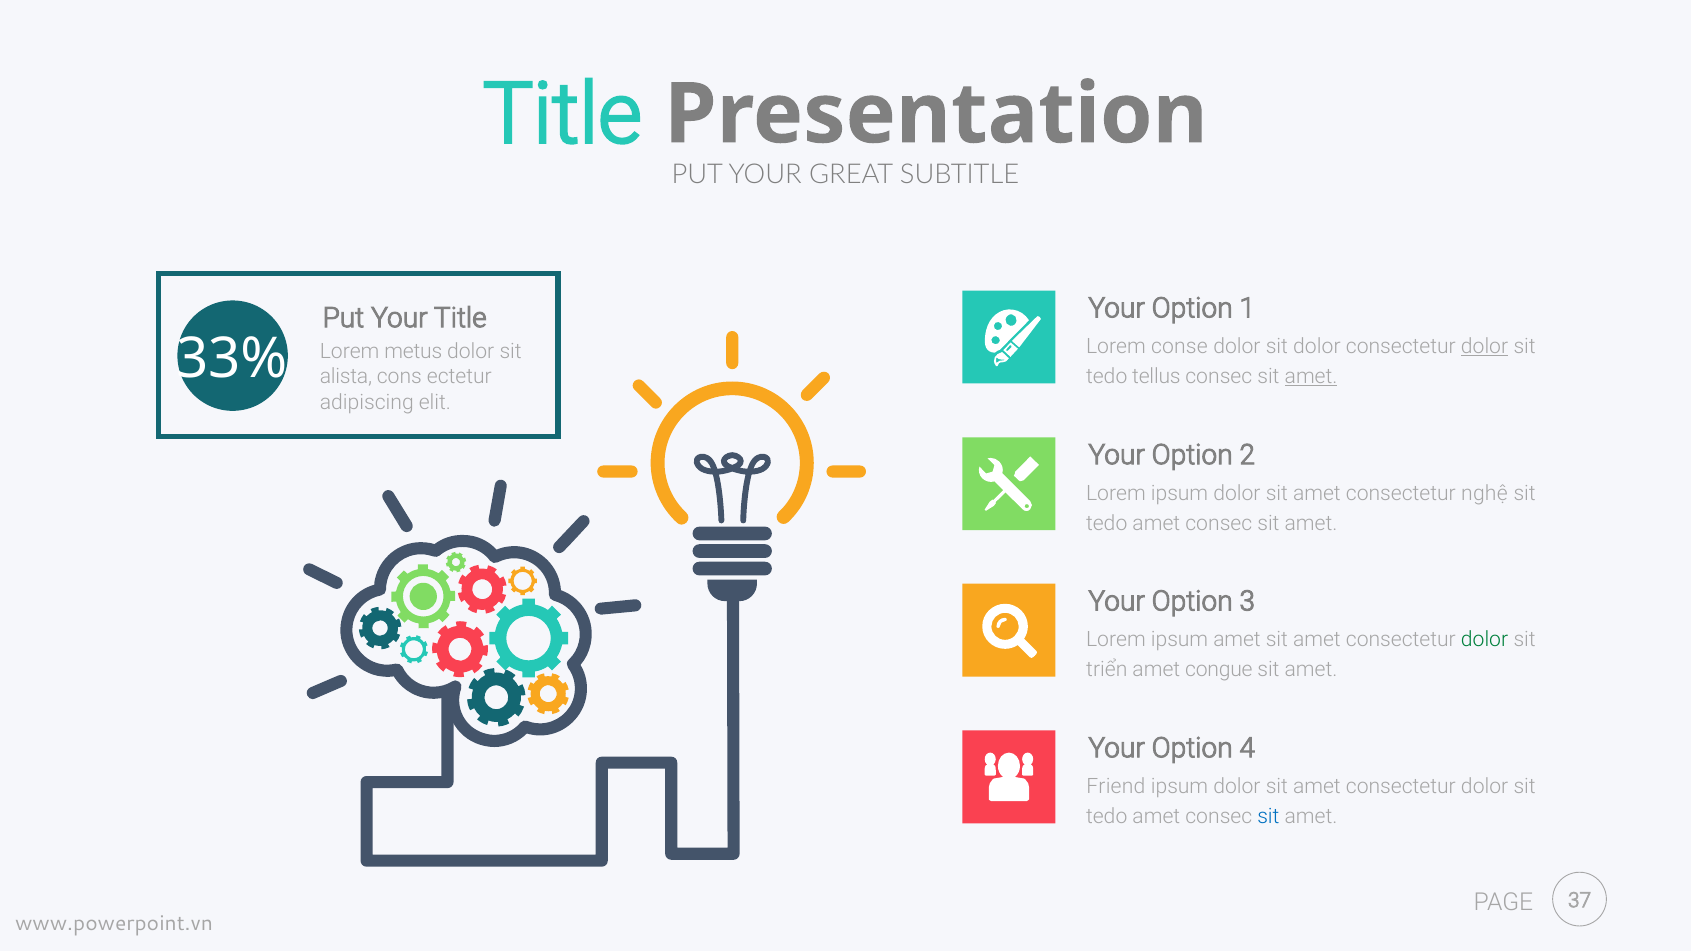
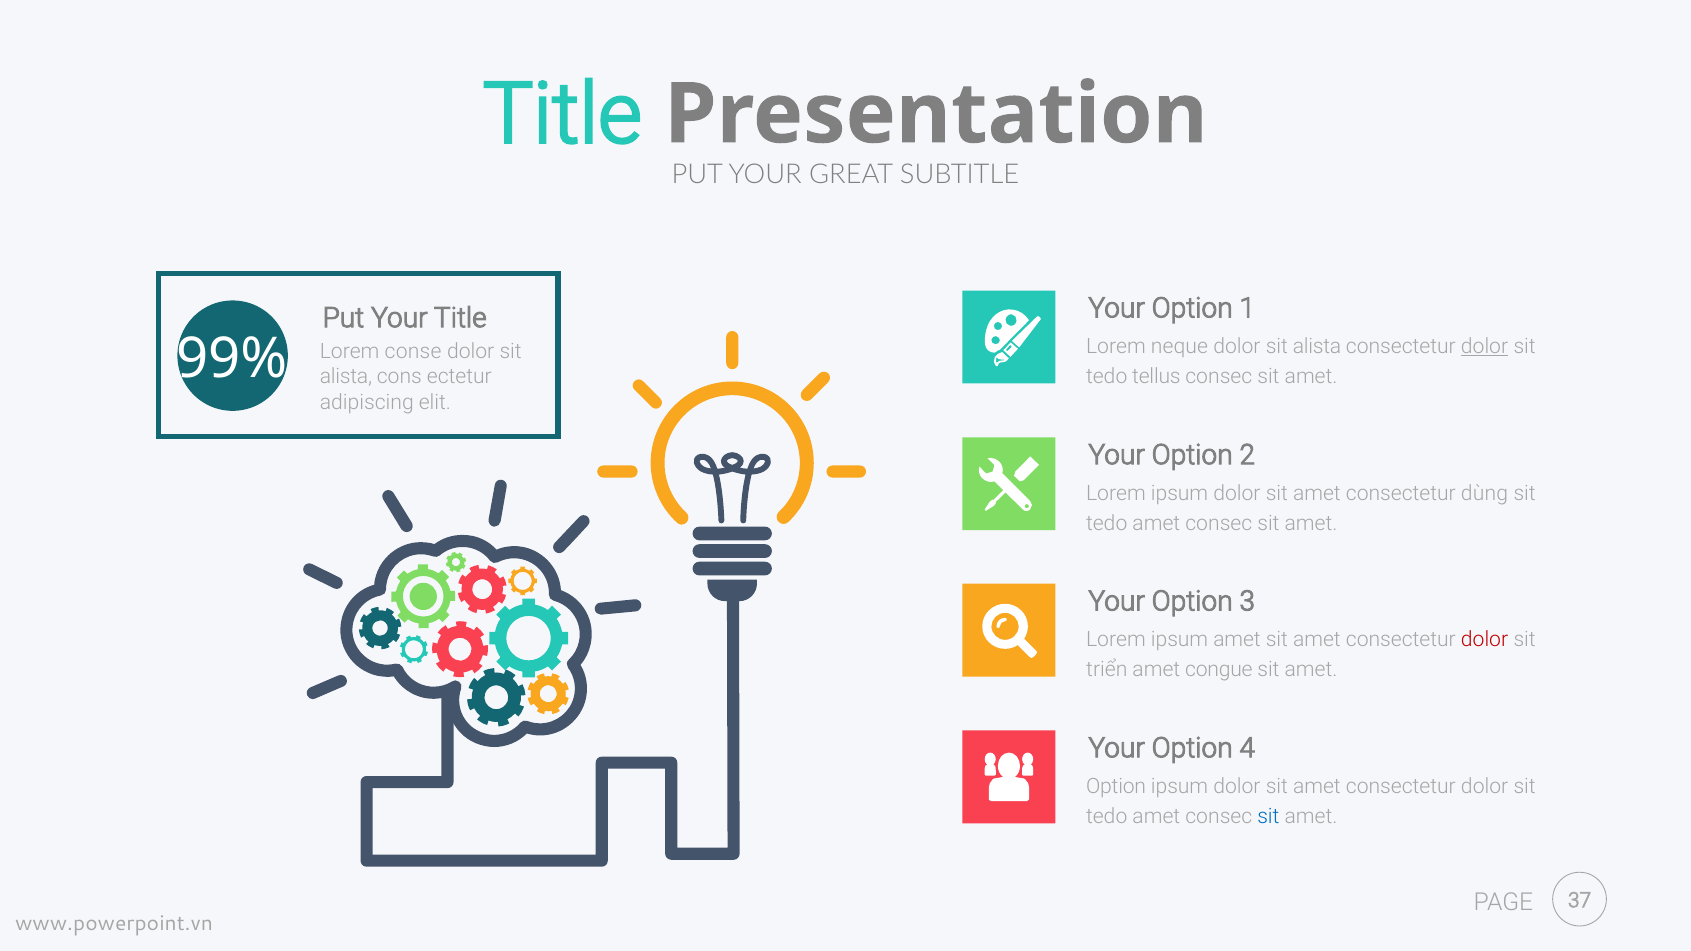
conse: conse -> neque
dolor at (1317, 346): dolor -> alista
metus: metus -> conse
33%: 33% -> 99%
amet at (1311, 377) underline: present -> none
nghệ: nghệ -> dùng
dolor at (1485, 640) colour: green -> red
Friend at (1116, 786): Friend -> Option
